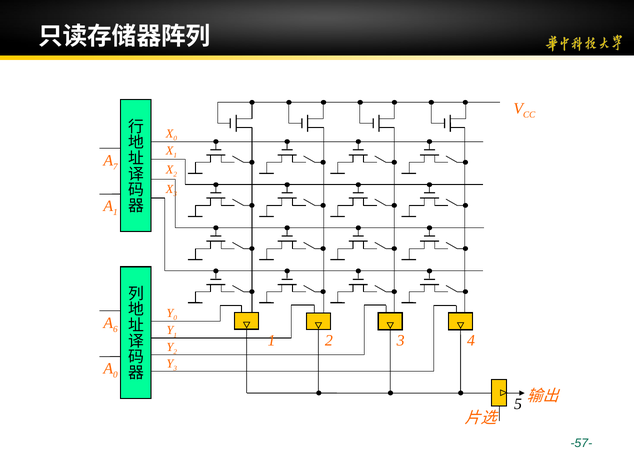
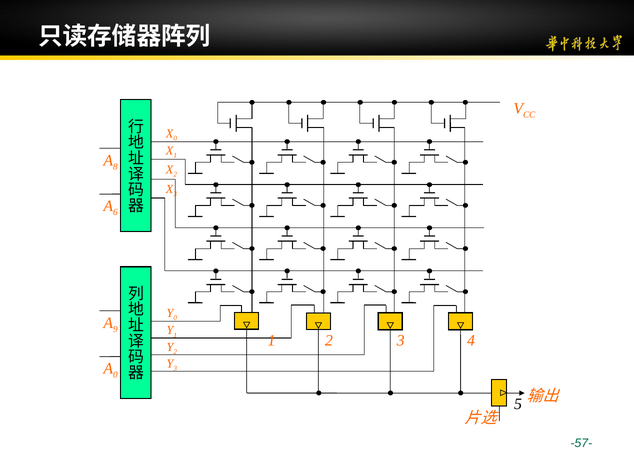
7: 7 -> 8
1 at (115, 212): 1 -> 6
6: 6 -> 9
